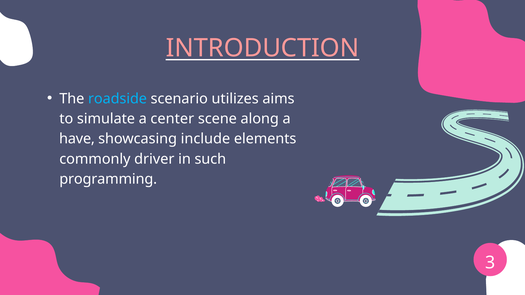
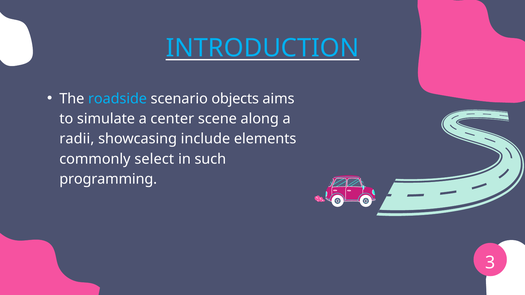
INTRODUCTION colour: pink -> light blue
utilizes: utilizes -> objects
have: have -> radii
driver: driver -> select
